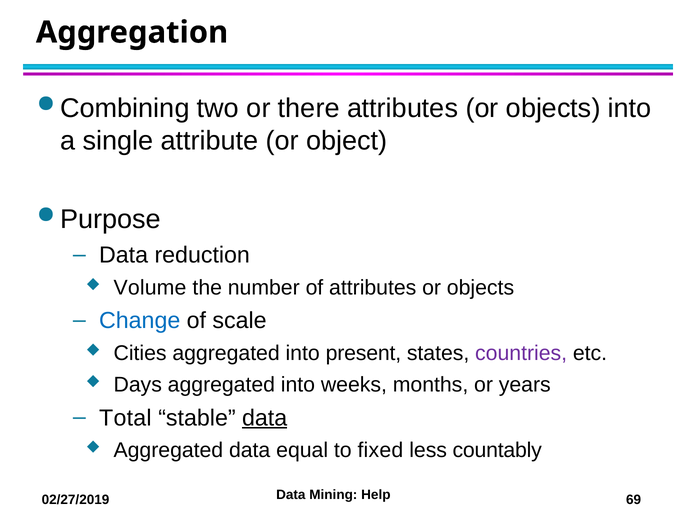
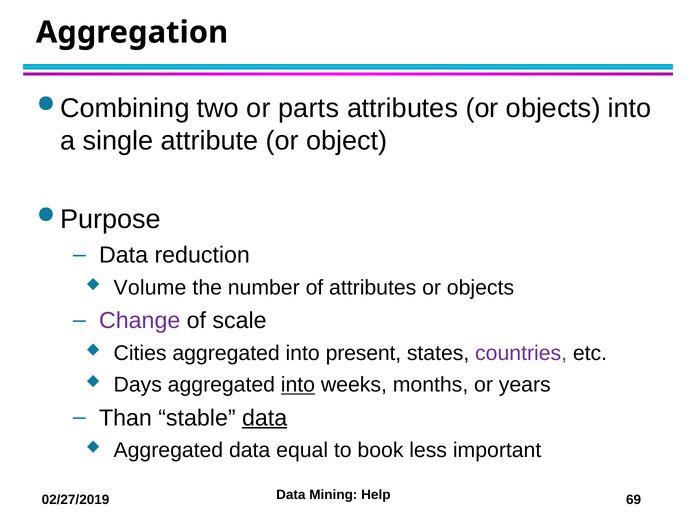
there: there -> parts
Change colour: blue -> purple
into at (298, 385) underline: none -> present
Total: Total -> Than
fixed: fixed -> book
countably: countably -> important
